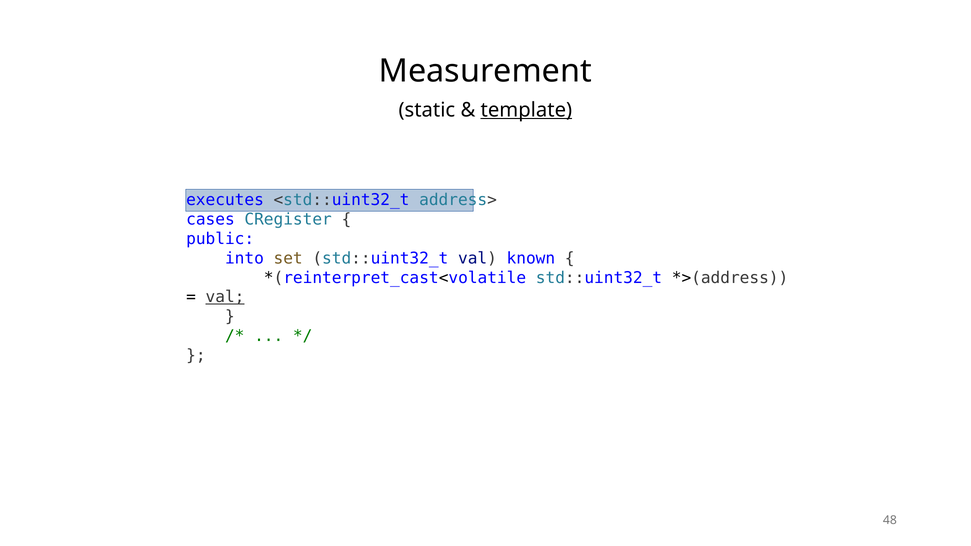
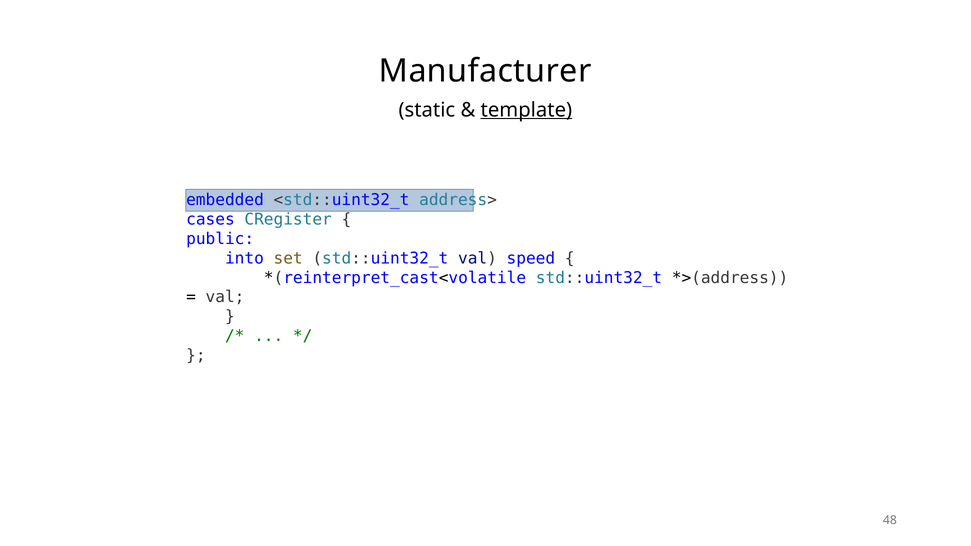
Measurement: Measurement -> Manufacturer
executes: executes -> embedded
known: known -> speed
val at (225, 297) underline: present -> none
